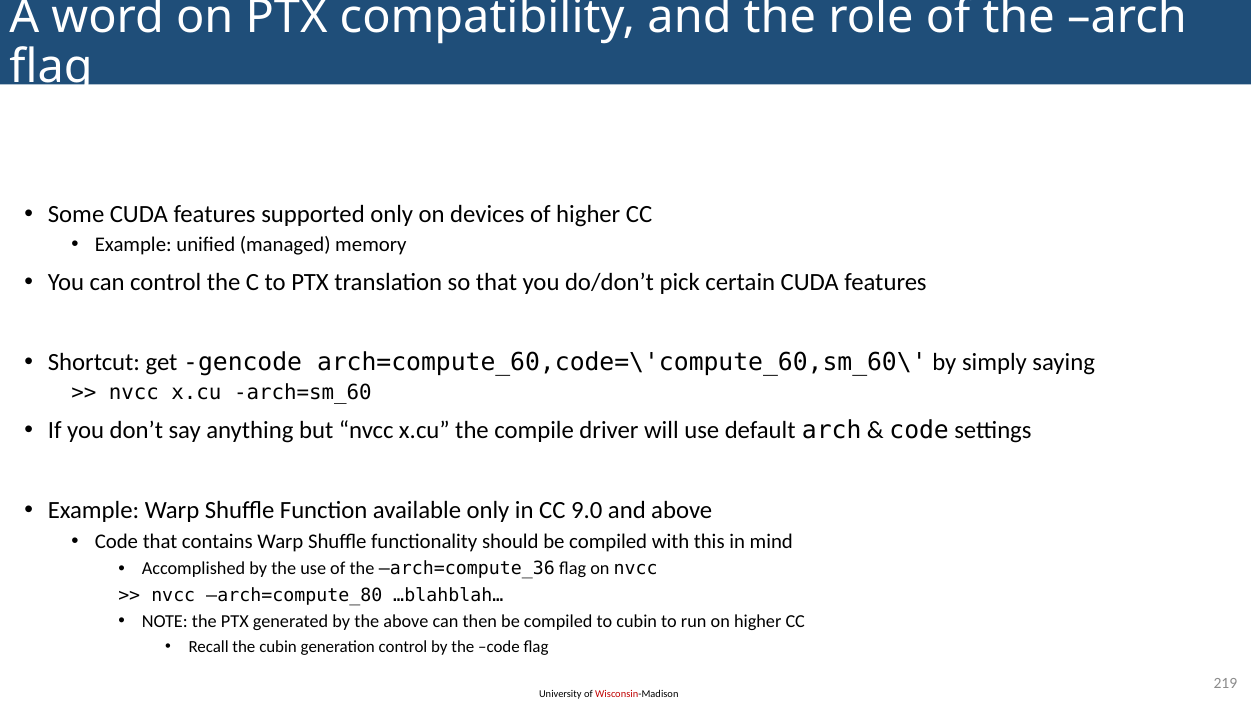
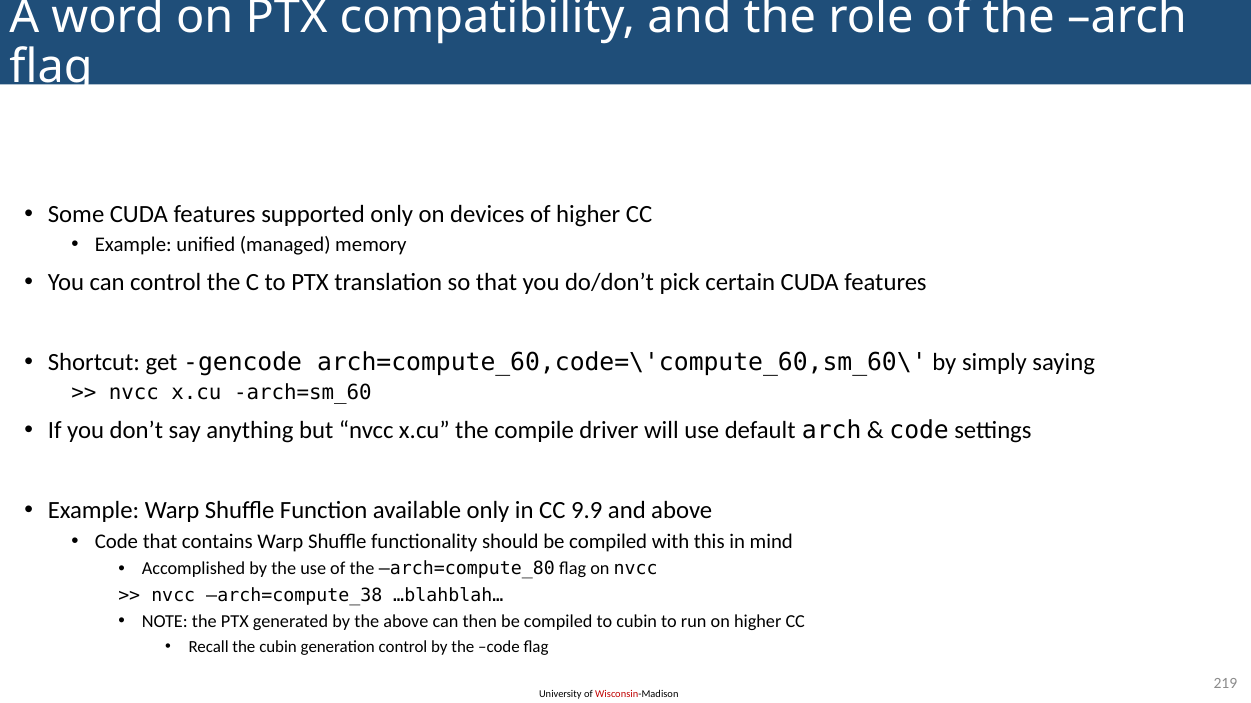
9.0: 9.0 -> 9.9
arch=compute_36: arch=compute_36 -> arch=compute_80
arch=compute_80: arch=compute_80 -> arch=compute_38
